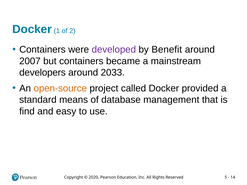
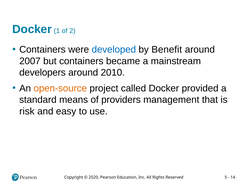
developed colour: purple -> blue
2033: 2033 -> 2010
database: database -> providers
find: find -> risk
